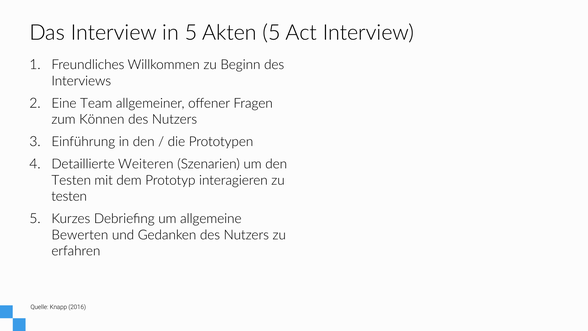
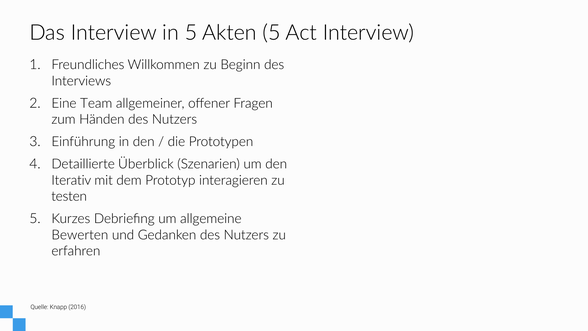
Können: Können -> Händen
Weiteren: Weiteren -> Überblick
Testen at (71, 180): Testen -> Iterativ
